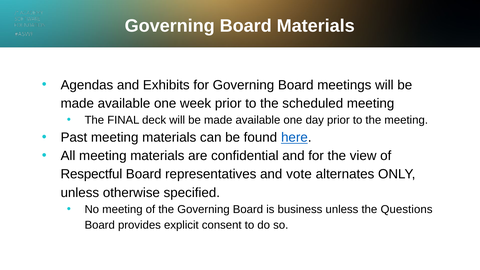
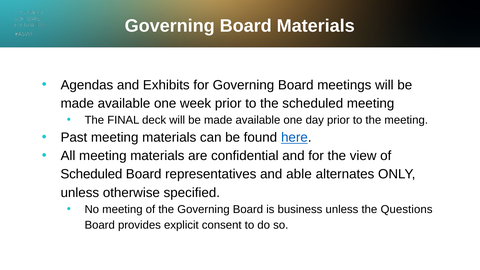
Respectful at (91, 174): Respectful -> Scheduled
vote: vote -> able
